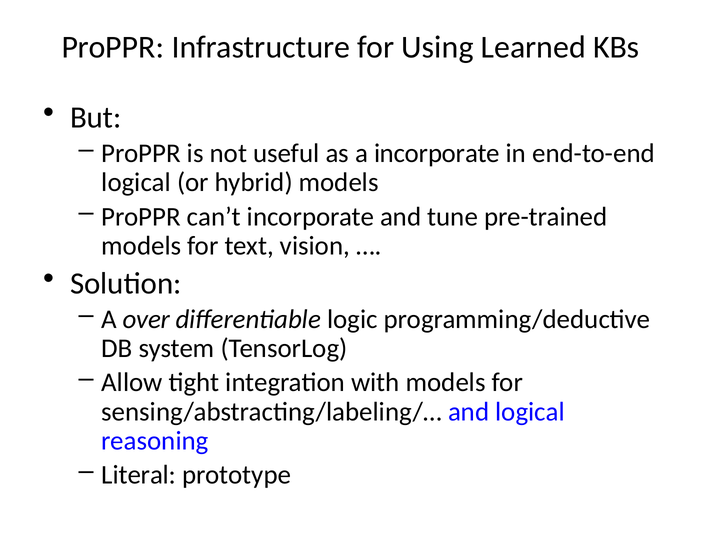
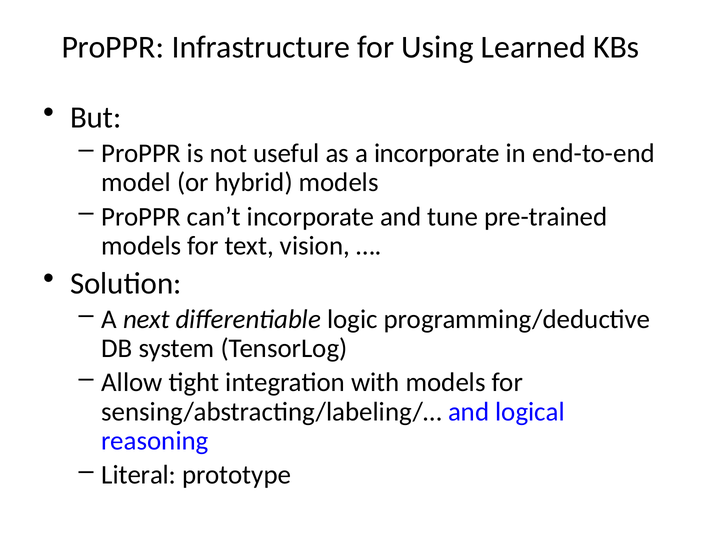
logical at (136, 182): logical -> model
over: over -> next
